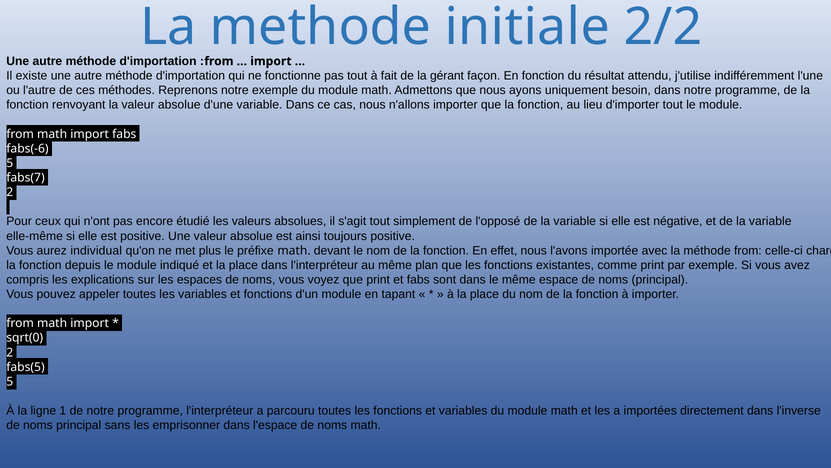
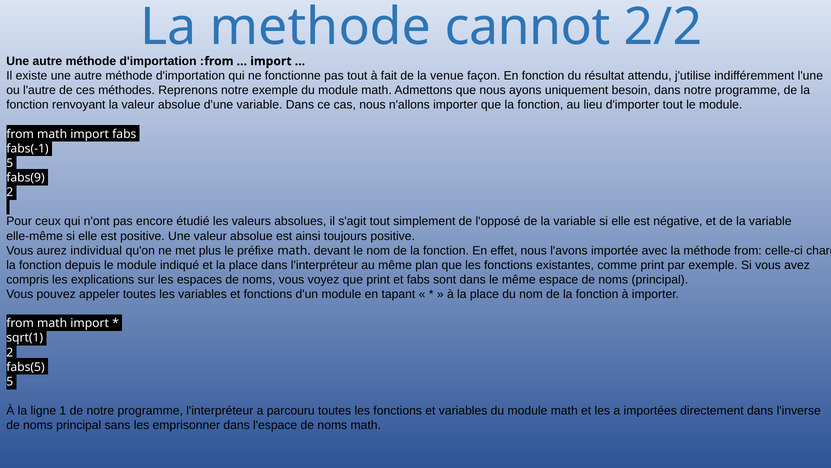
initiale: initiale -> cannot
gérant: gérant -> venue
fabs(-6: fabs(-6 -> fabs(-1
fabs(7: fabs(7 -> fabs(9
sqrt(0: sqrt(0 -> sqrt(1
